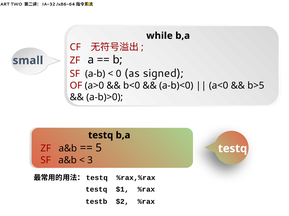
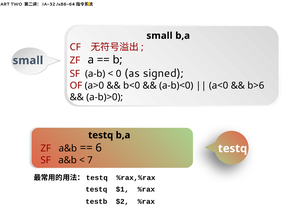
while at (160, 36): while -> small
b>5: b>5 -> b>6
5: 5 -> 6
3: 3 -> 7
